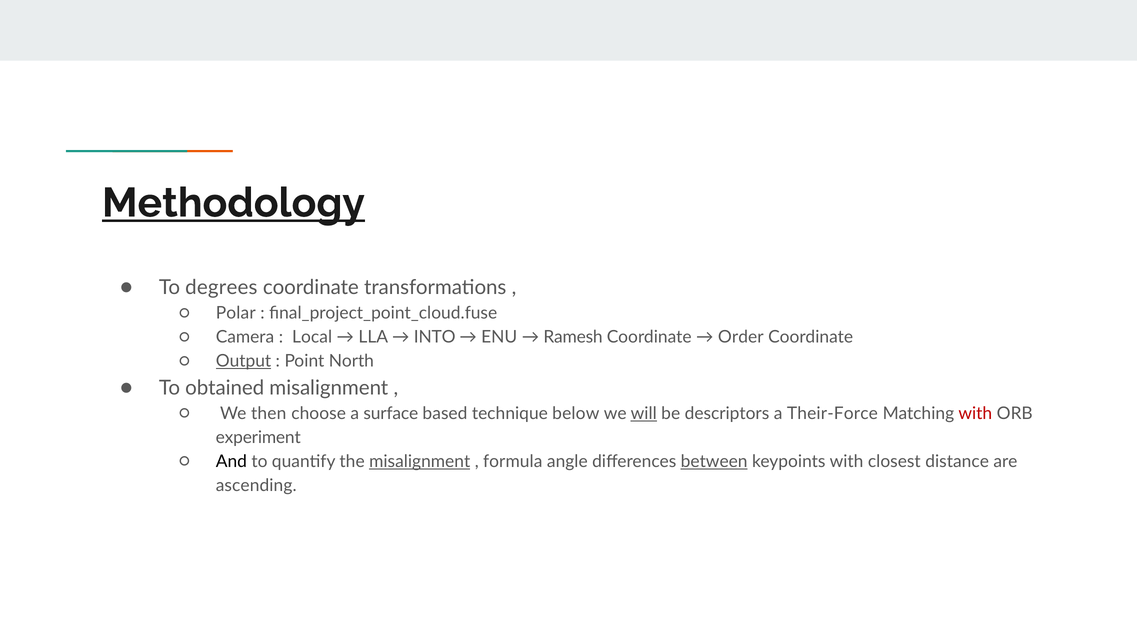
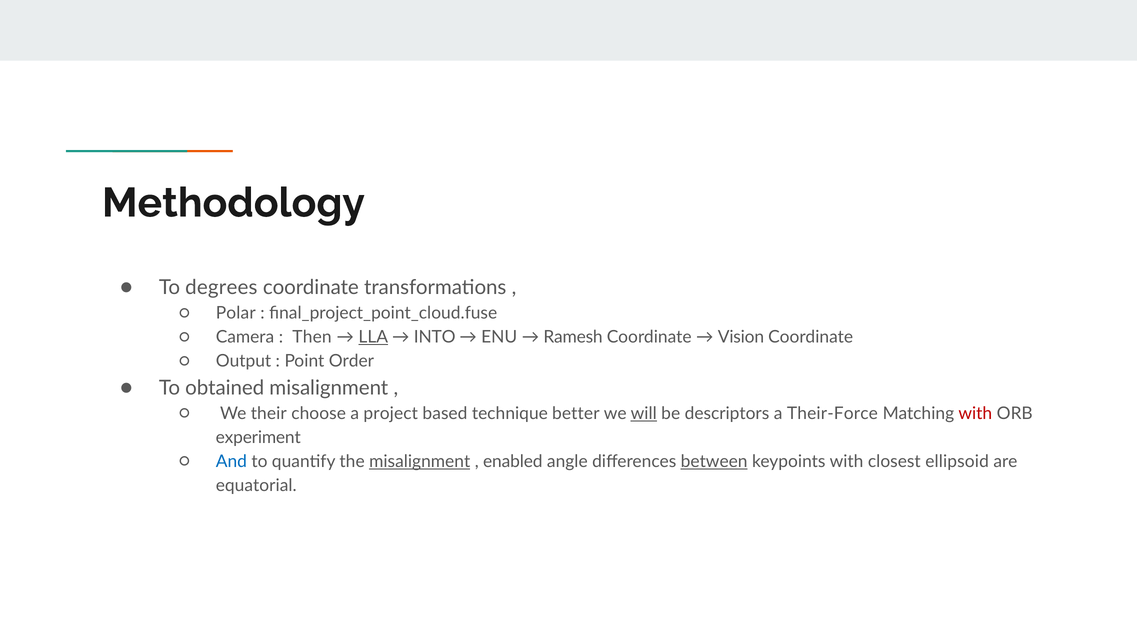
Methodology underline: present -> none
Local: Local -> Then
LLA underline: none -> present
Order: Order -> Vision
Output underline: present -> none
North: North -> Order
then: then -> their
surface: surface -> project
below: below -> better
And colour: black -> blue
formula: formula -> enabled
distance: distance -> ellipsoid
ascending: ascending -> equatorial
